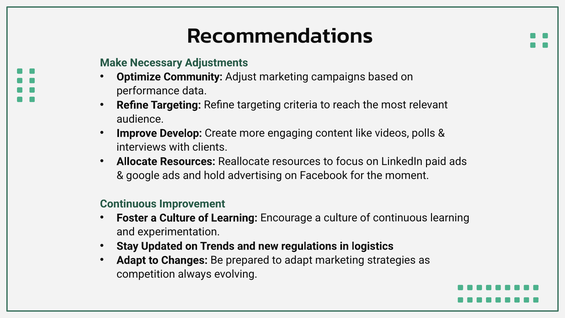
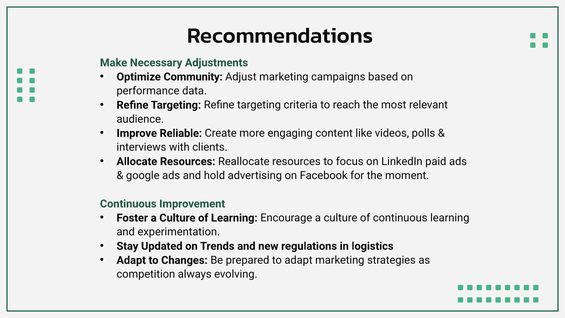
Develop: Develop -> Reliable
